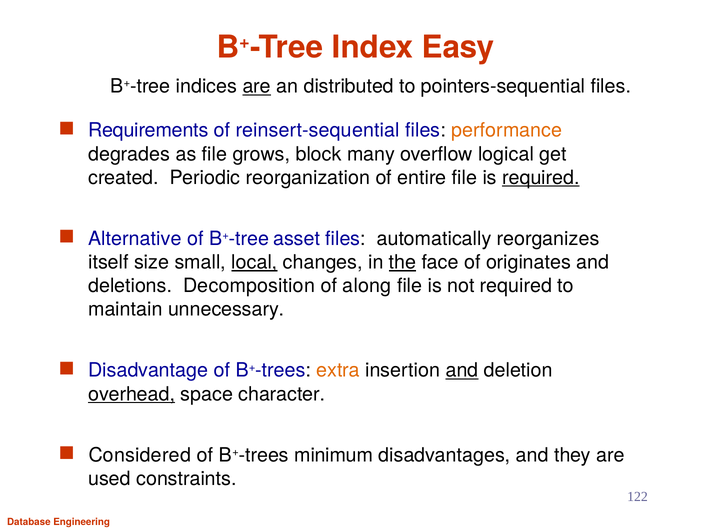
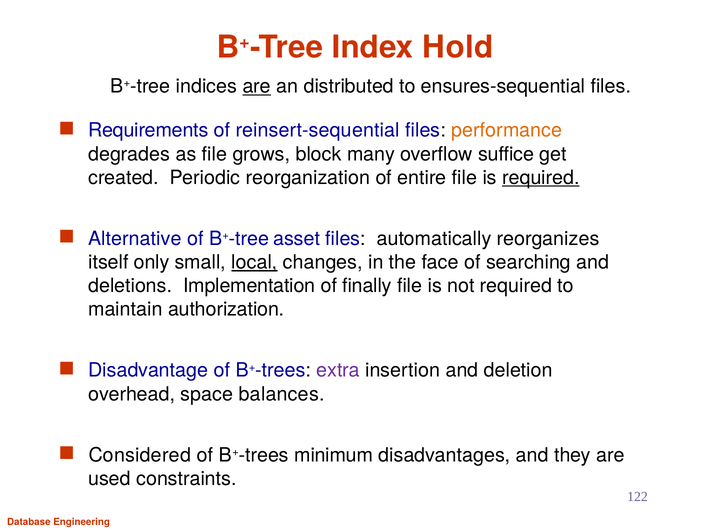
Easy: Easy -> Hold
pointers-sequential: pointers-sequential -> ensures-sequential
logical: logical -> suffice
size: size -> only
the underline: present -> none
originates: originates -> searching
Decomposition: Decomposition -> Implementation
along: along -> finally
unnecessary: unnecessary -> authorization
extra colour: orange -> purple
and at (462, 370) underline: present -> none
overhead underline: present -> none
character: character -> balances
